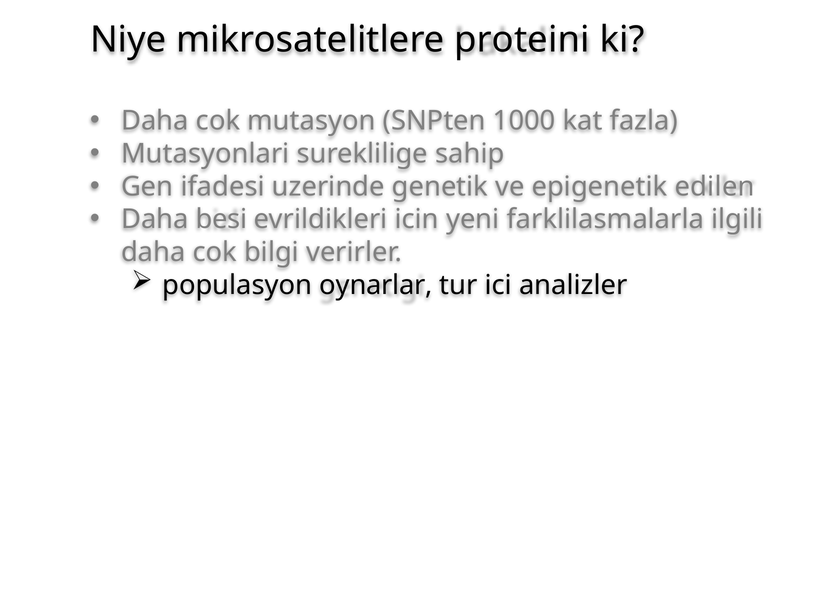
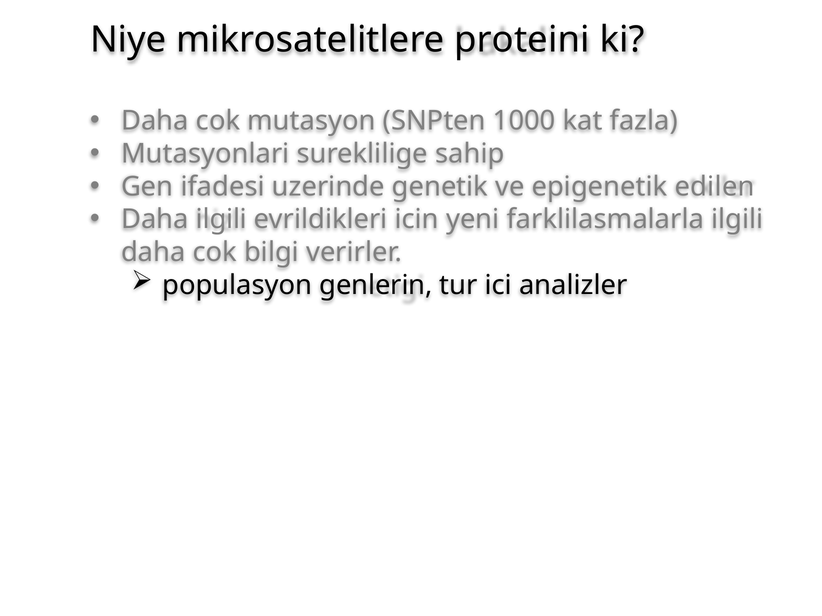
Daha besi: besi -> ilgili
oynarlar: oynarlar -> genlerin
